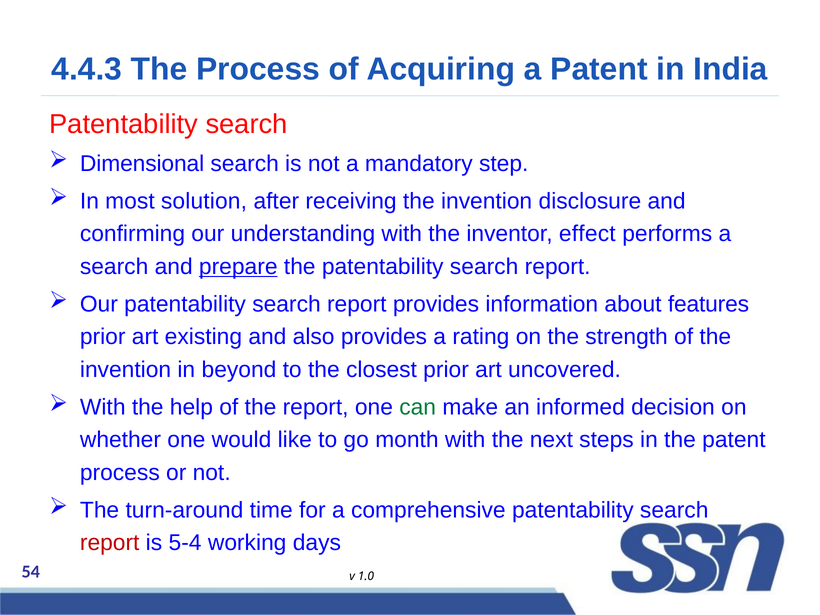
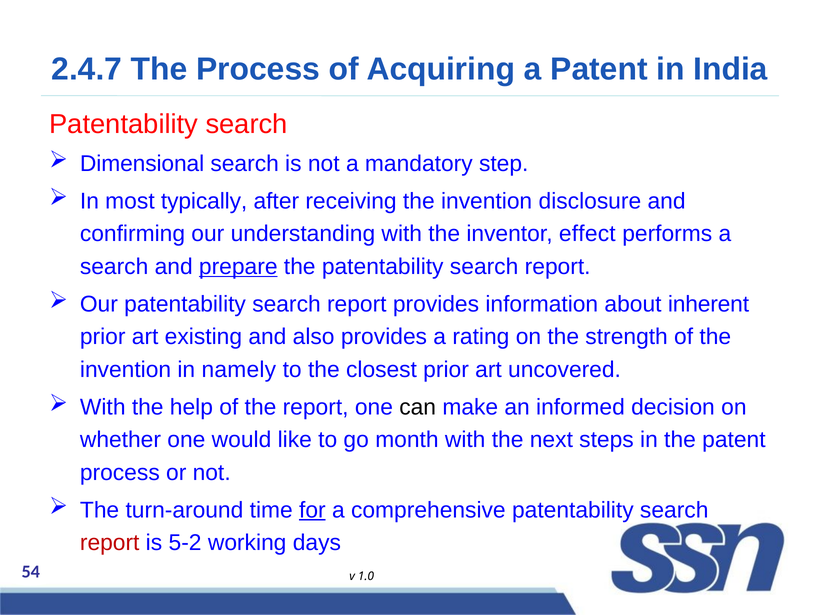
4.4.3: 4.4.3 -> 2.4.7
solution: solution -> typically
features: features -> inherent
beyond: beyond -> namely
can colour: green -> black
for underline: none -> present
5-4: 5-4 -> 5-2
